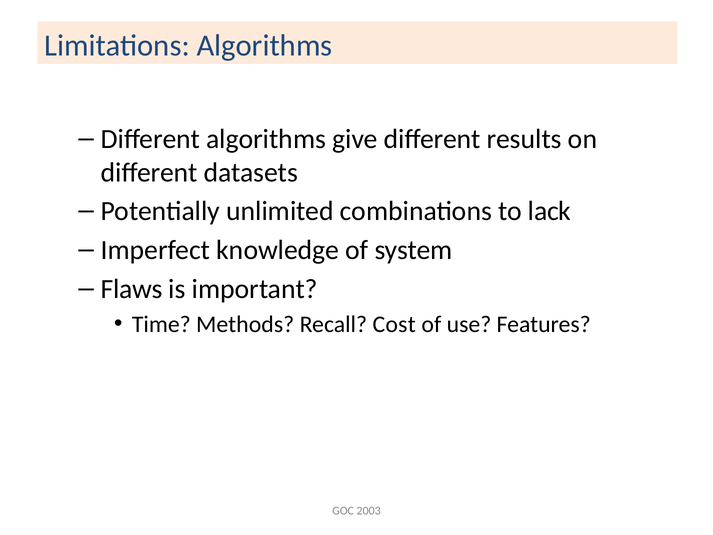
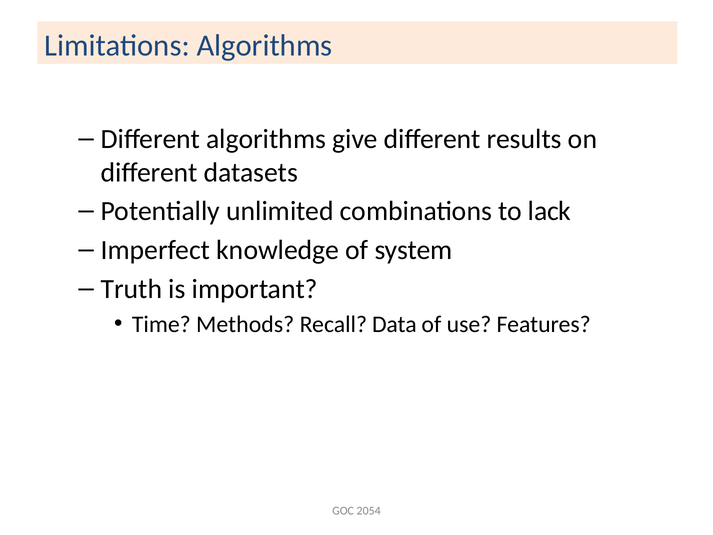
Flaws: Flaws -> Truth
Cost: Cost -> Data
2003: 2003 -> 2054
